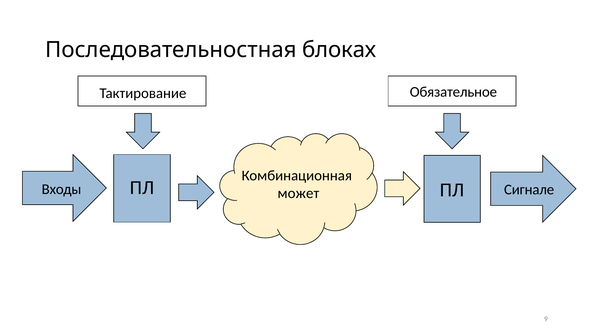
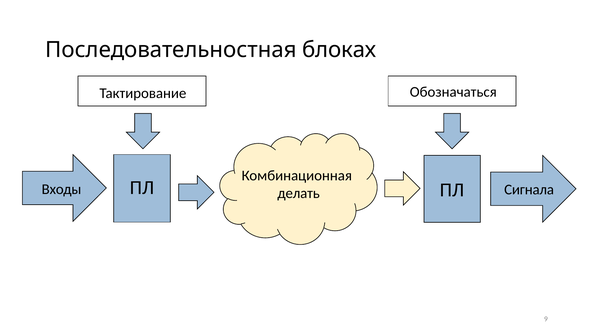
Обязательное: Обязательное -> Обозначаться
Сигнале: Сигнале -> Сигнала
может: может -> делать
